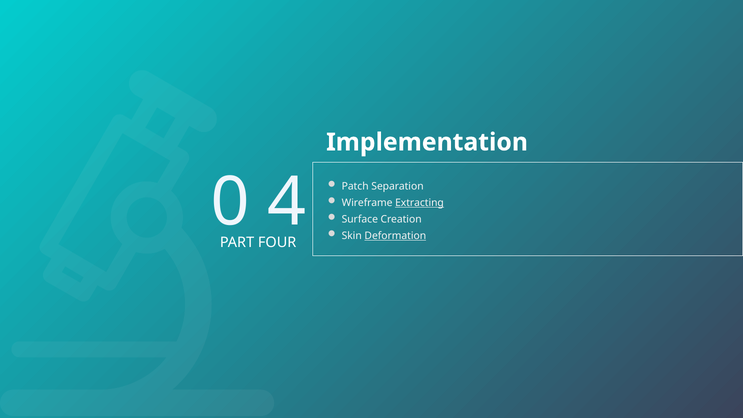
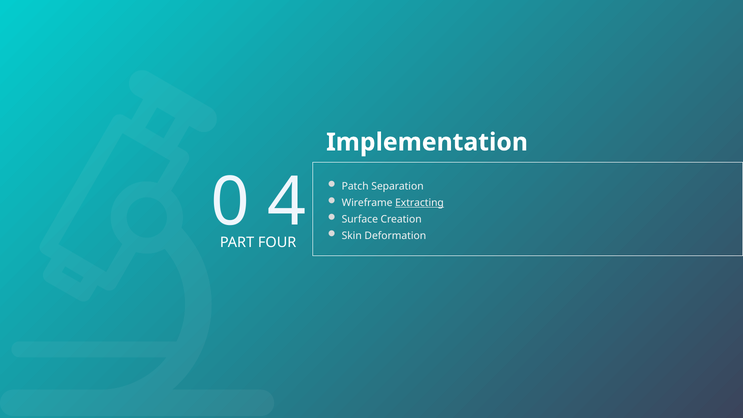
Deformation underline: present -> none
